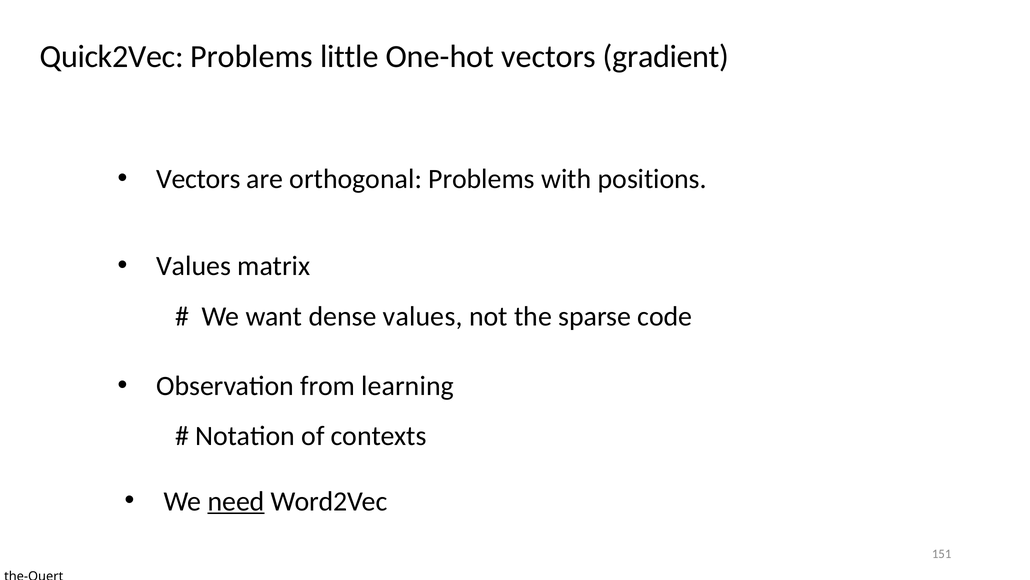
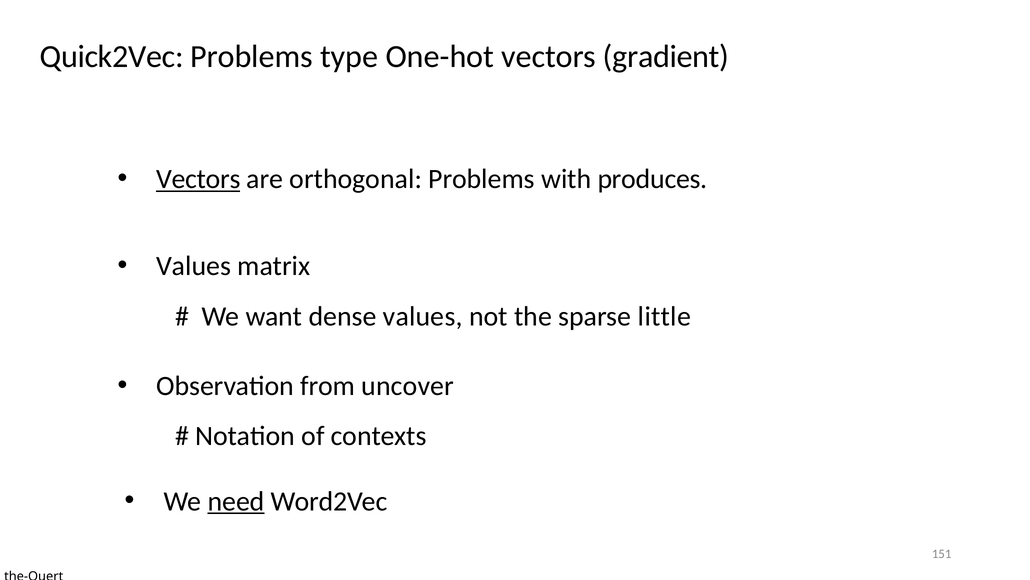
little: little -> type
Vectors at (198, 179) underline: none -> present
positions: positions -> produces
code: code -> little
learning: learning -> uncover
